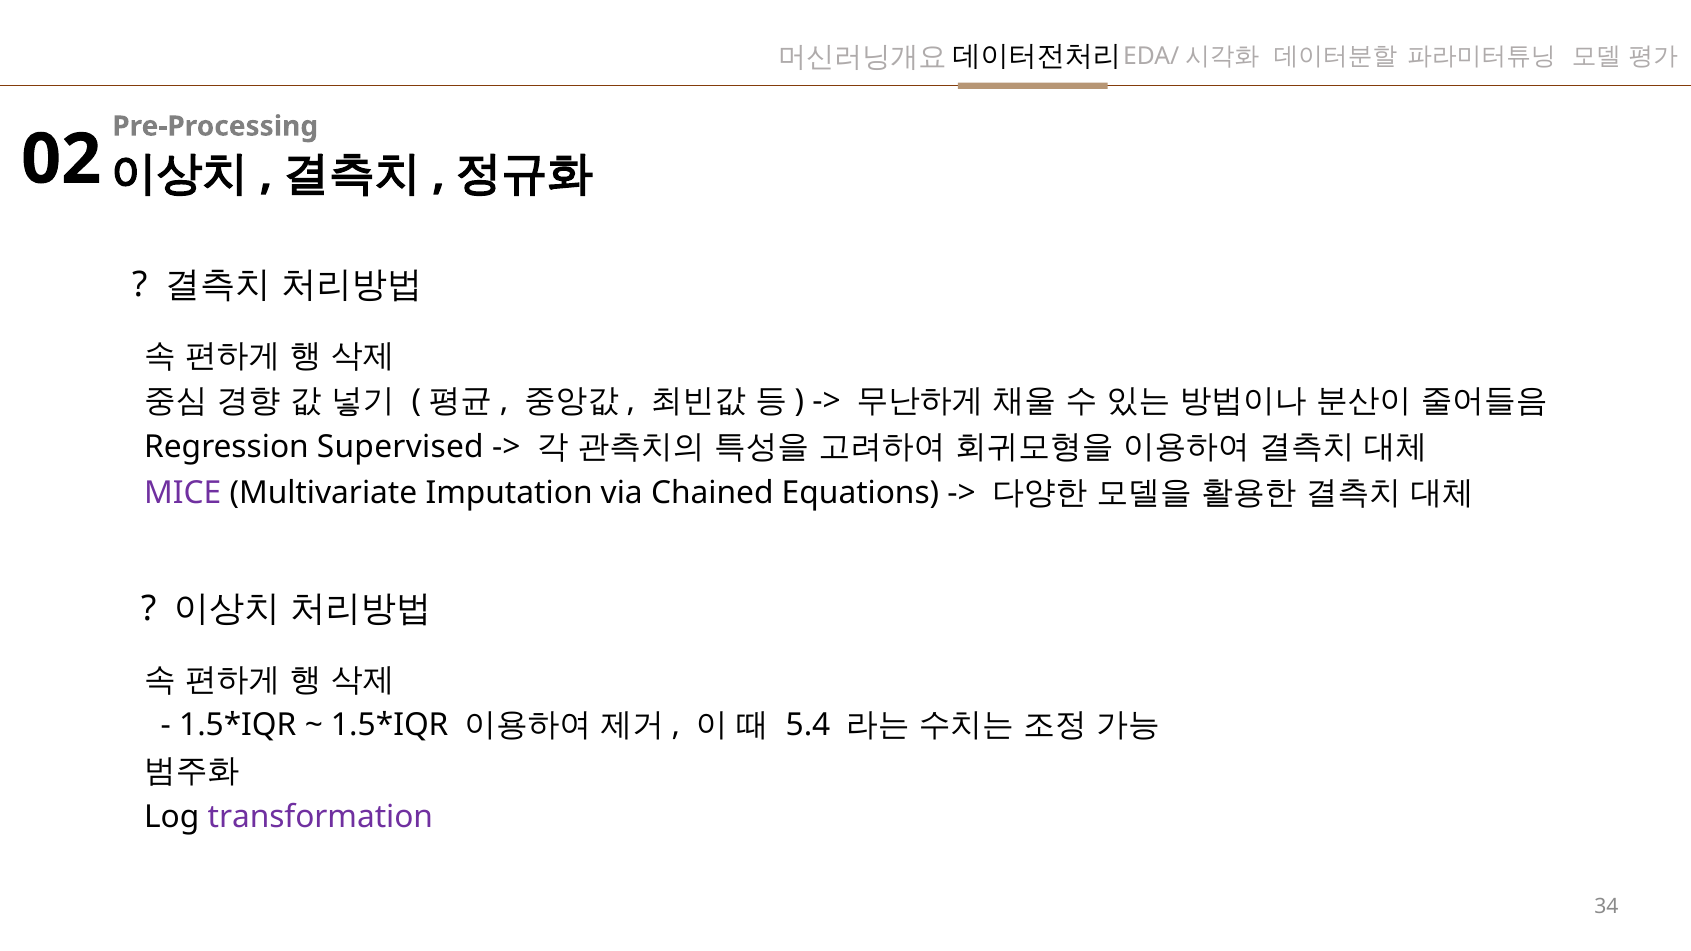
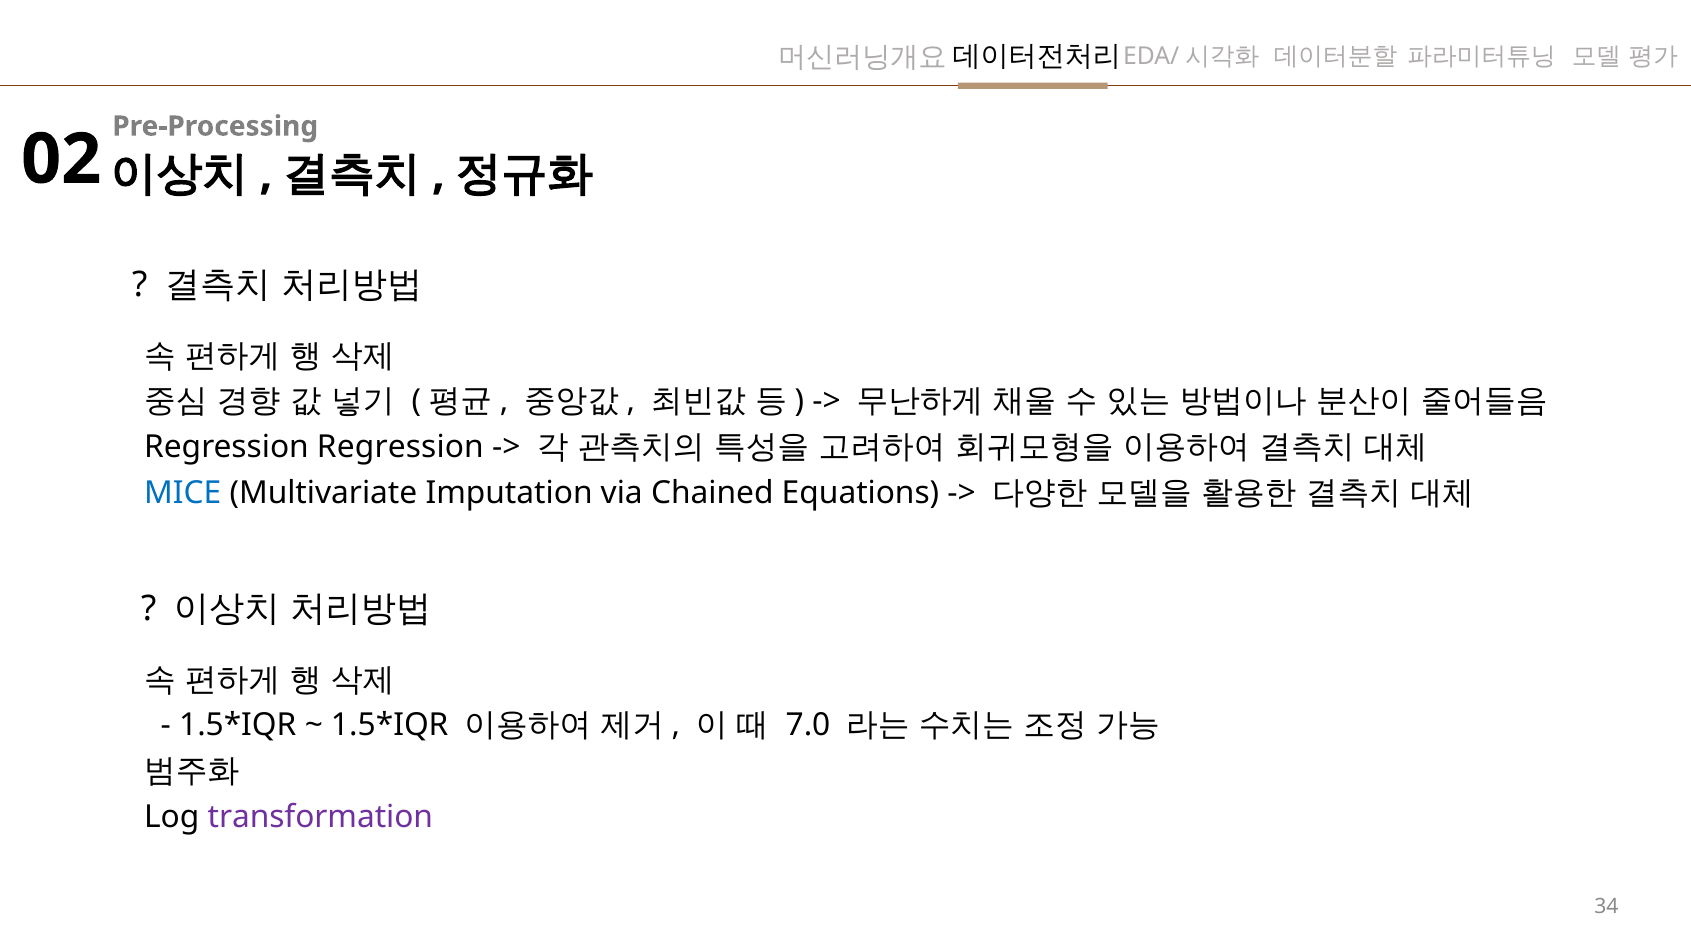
Regression Supervised: Supervised -> Regression
MICE colour: purple -> blue
5.4: 5.4 -> 7.0
